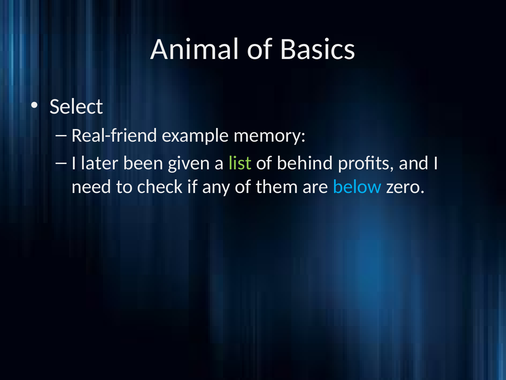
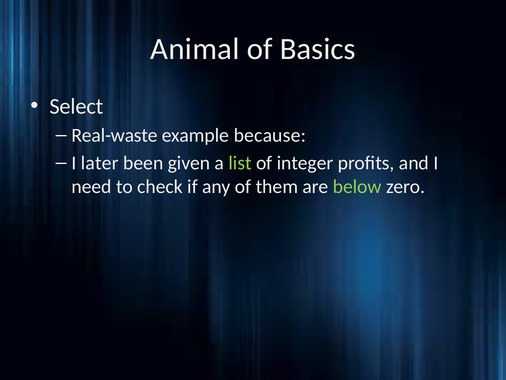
Real-friend: Real-friend -> Real-waste
memory: memory -> because
behind: behind -> integer
below colour: light blue -> light green
